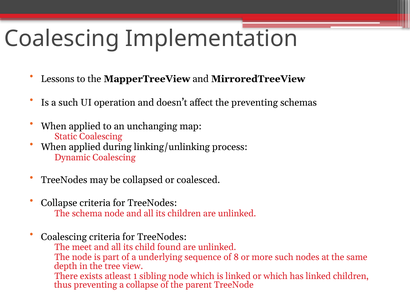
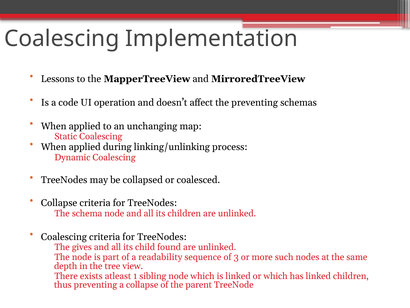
a such: such -> code
meet: meet -> gives
underlying: underlying -> readability
8: 8 -> 3
